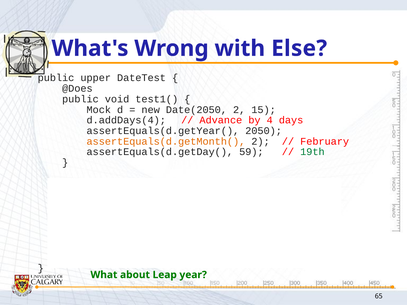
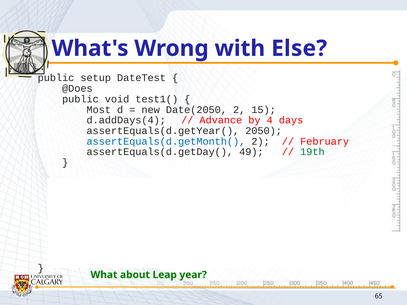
upper: upper -> setup
Mock: Mock -> Most
assertEquals(d.getMonth( at (166, 141) colour: orange -> blue
59: 59 -> 49
